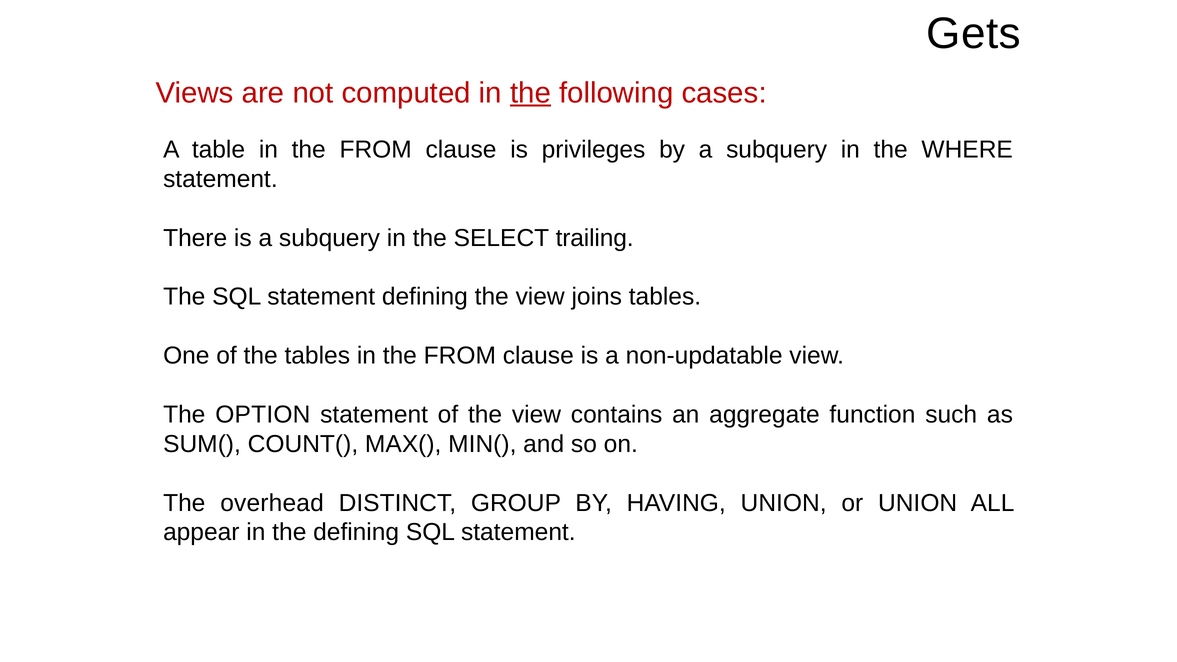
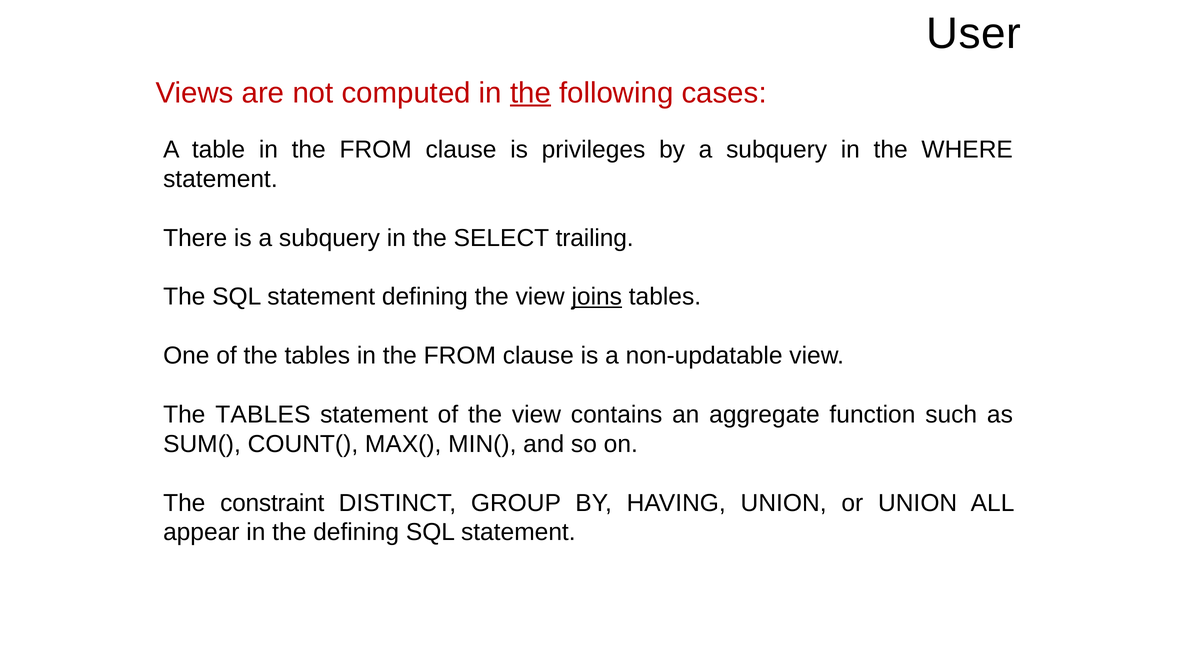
Gets: Gets -> User
joins underline: none -> present
OPTION at (263, 415): OPTION -> TABLES
overhead: overhead -> constraint
